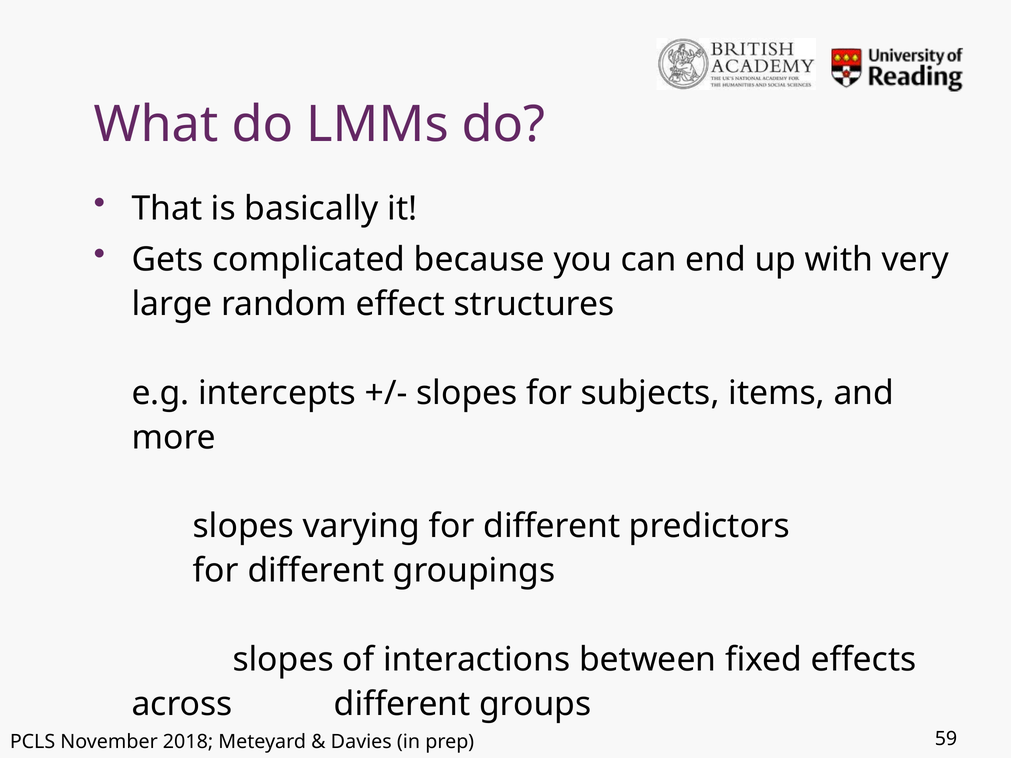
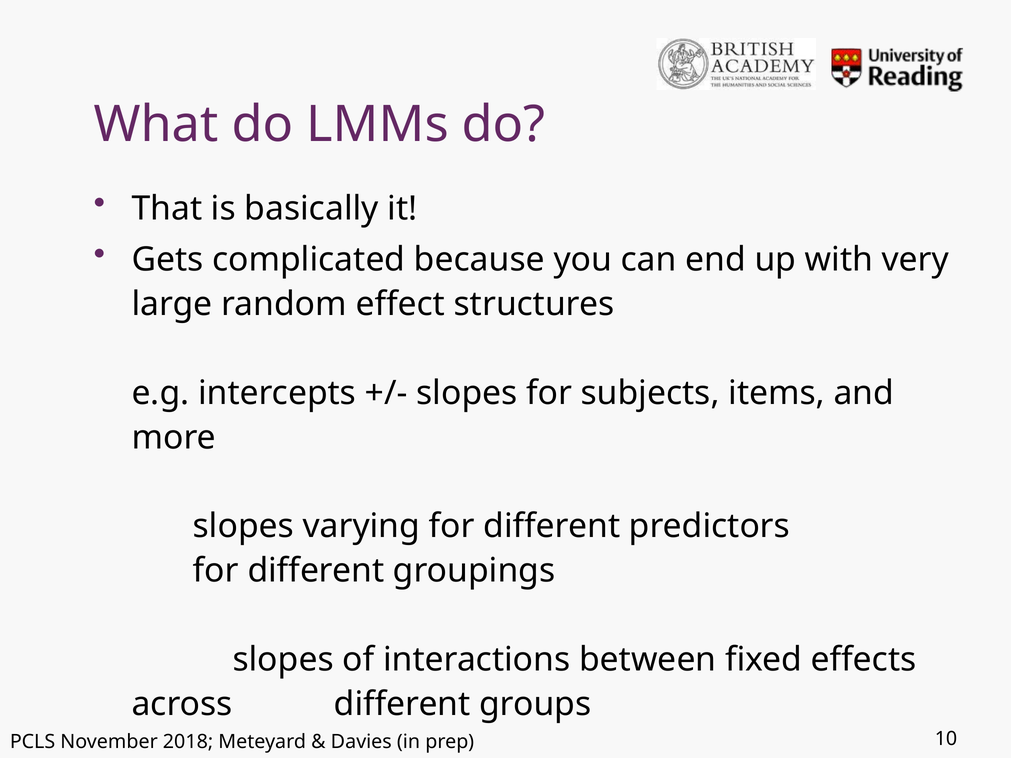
59: 59 -> 10
